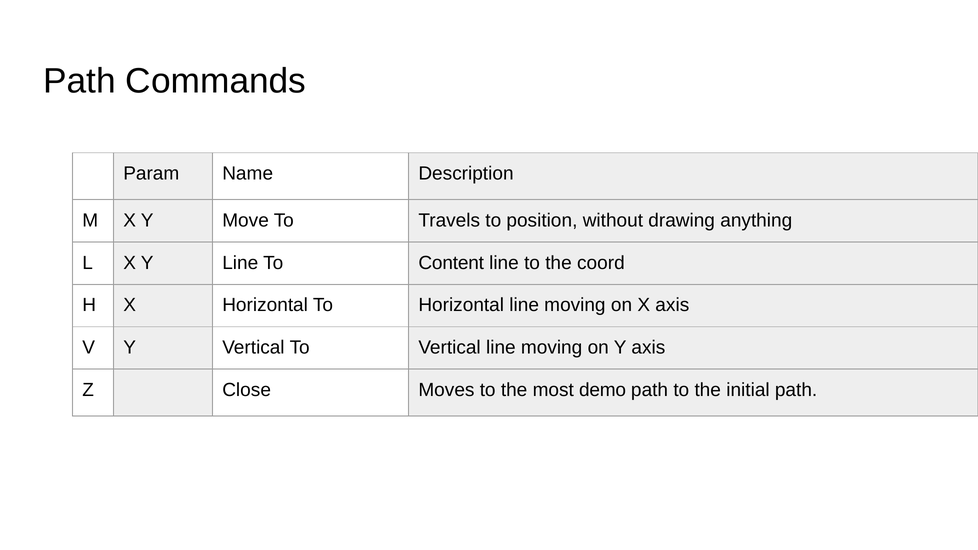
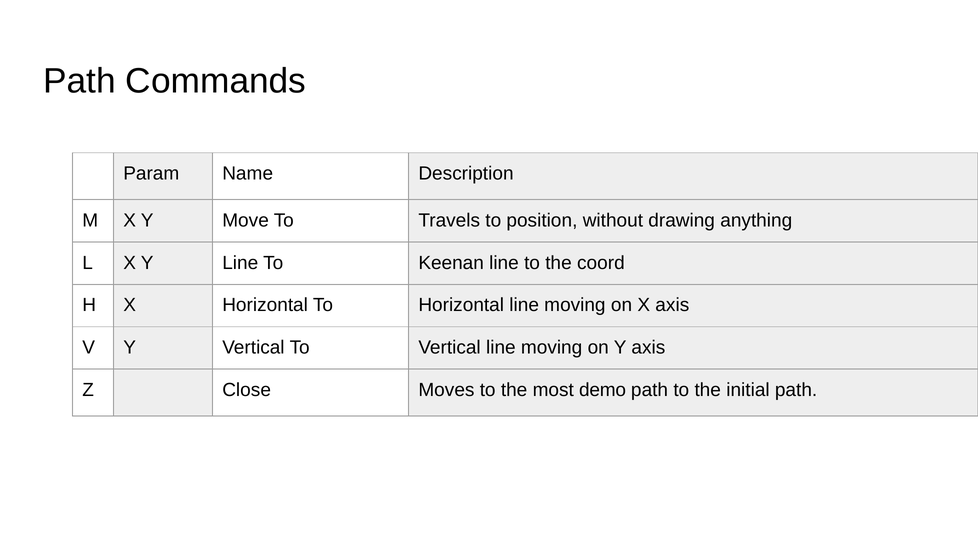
Content: Content -> Keenan
